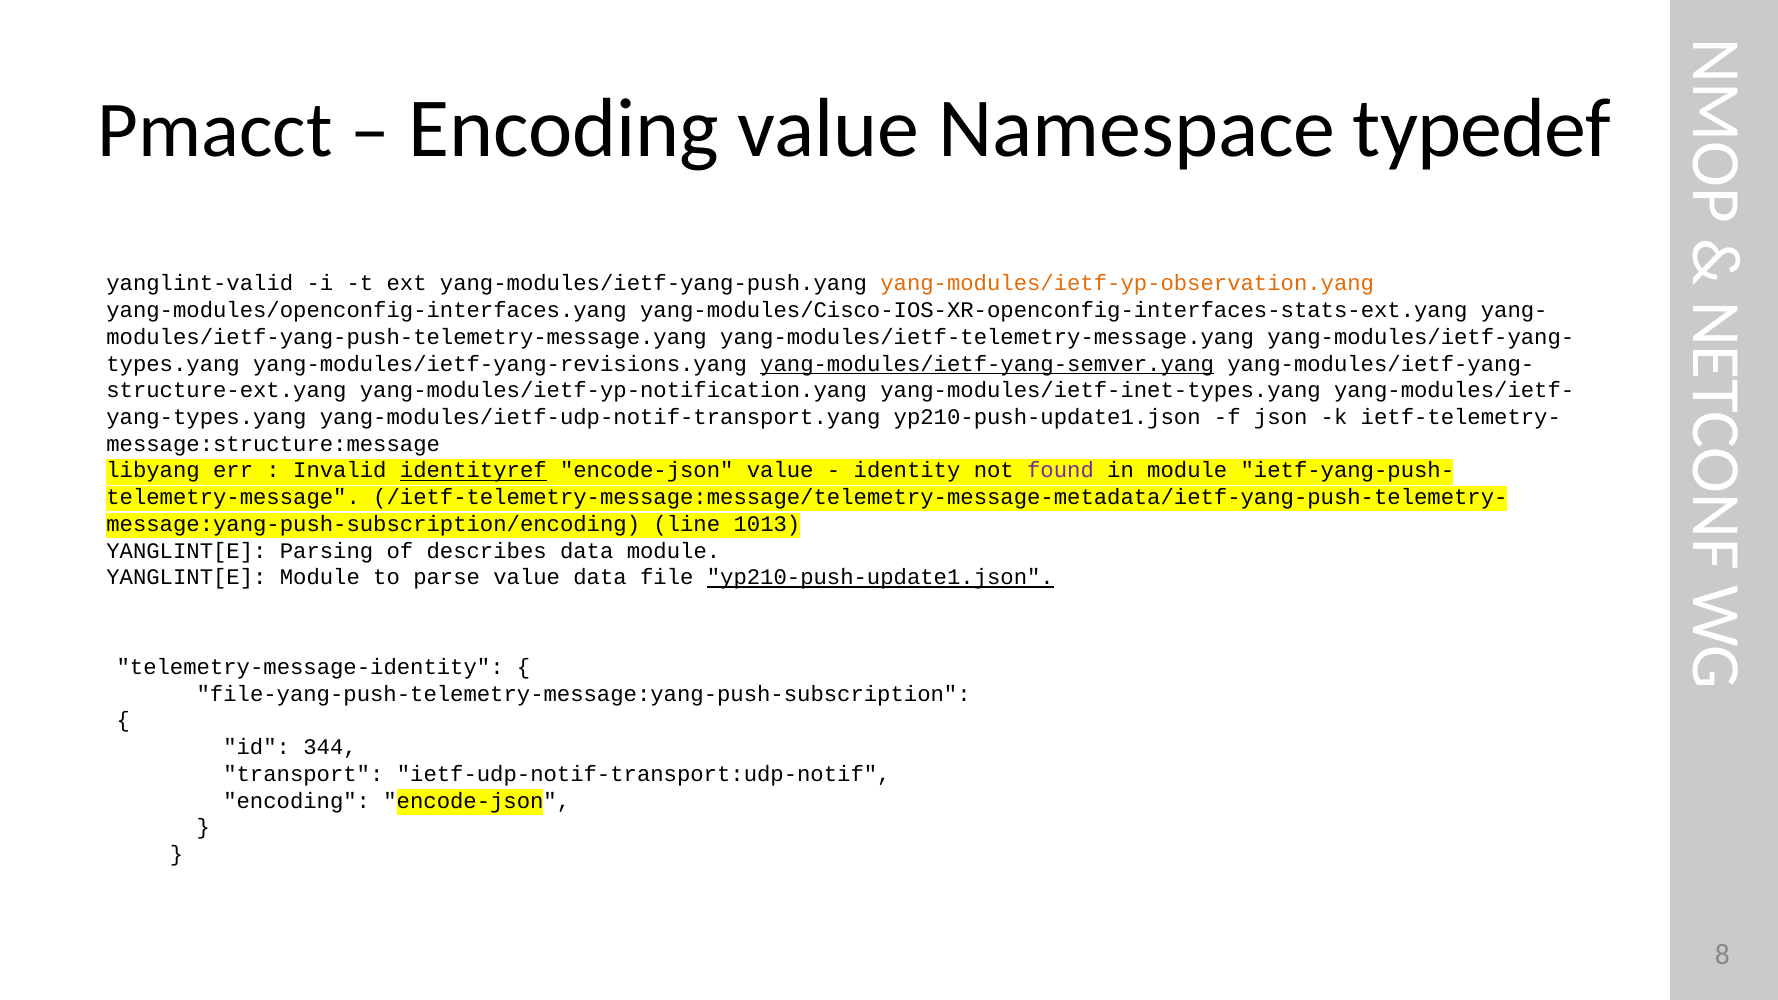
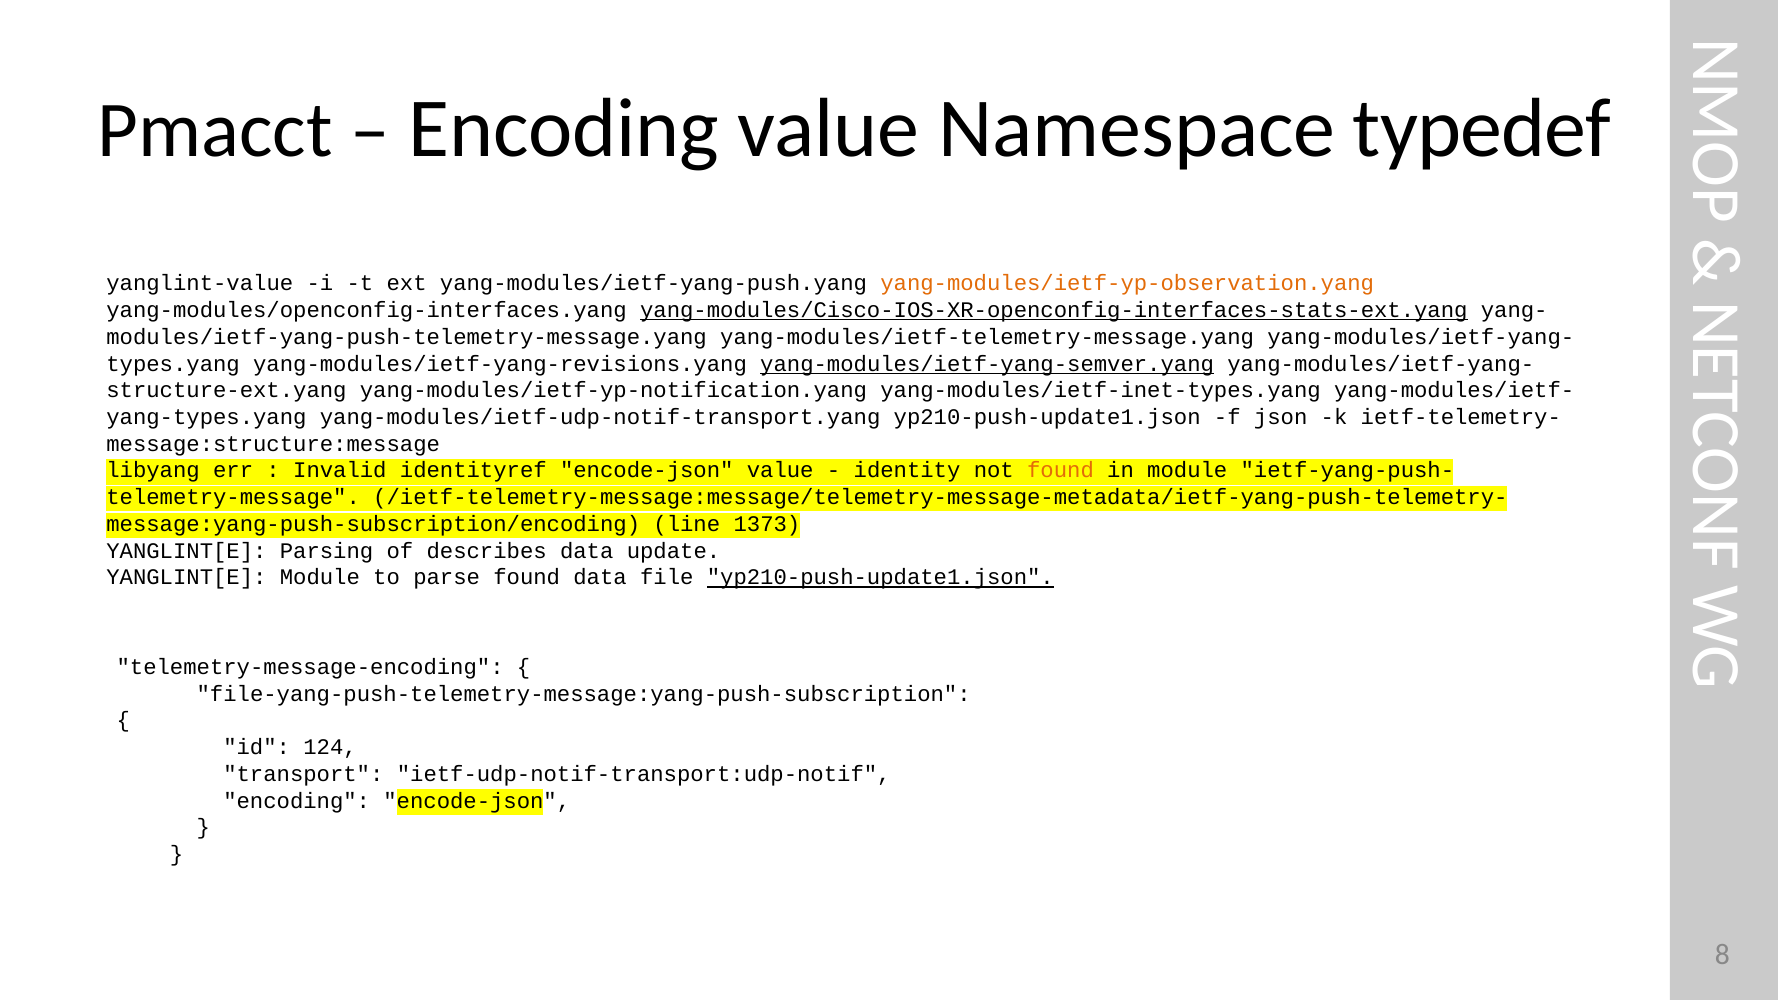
yanglint-valid: yanglint-valid -> yanglint-value
yang-modules/Cisco-IOS-XR-openconfig-interfaces-stats-ext.yang underline: none -> present
identityref underline: present -> none
found at (1061, 471) colour: purple -> orange
1013: 1013 -> 1373
data module: module -> update
parse value: value -> found
telemetry-message-identity: telemetry-message-identity -> telemetry-message-encoding
344: 344 -> 124
